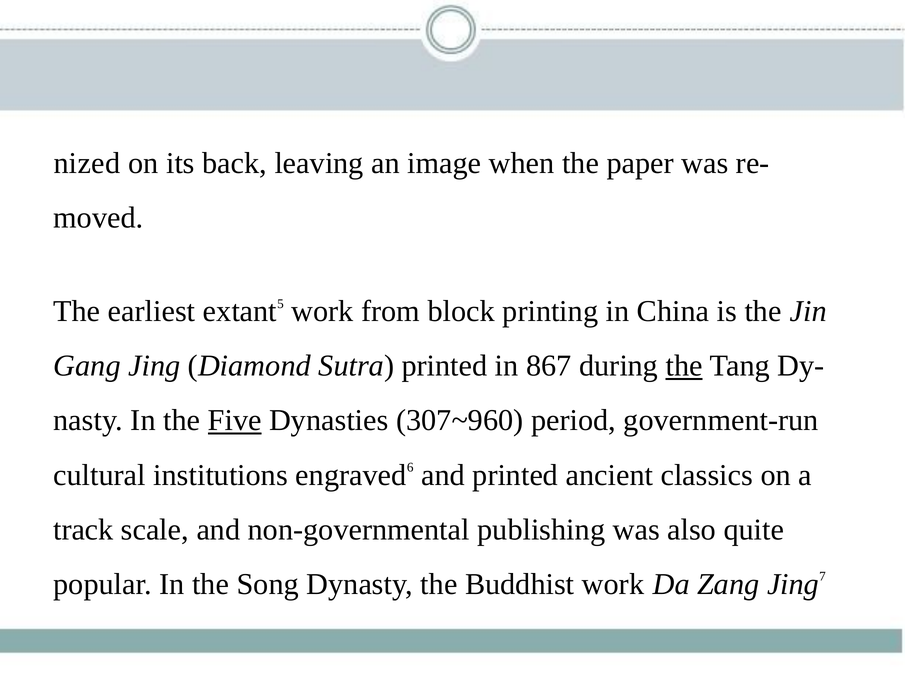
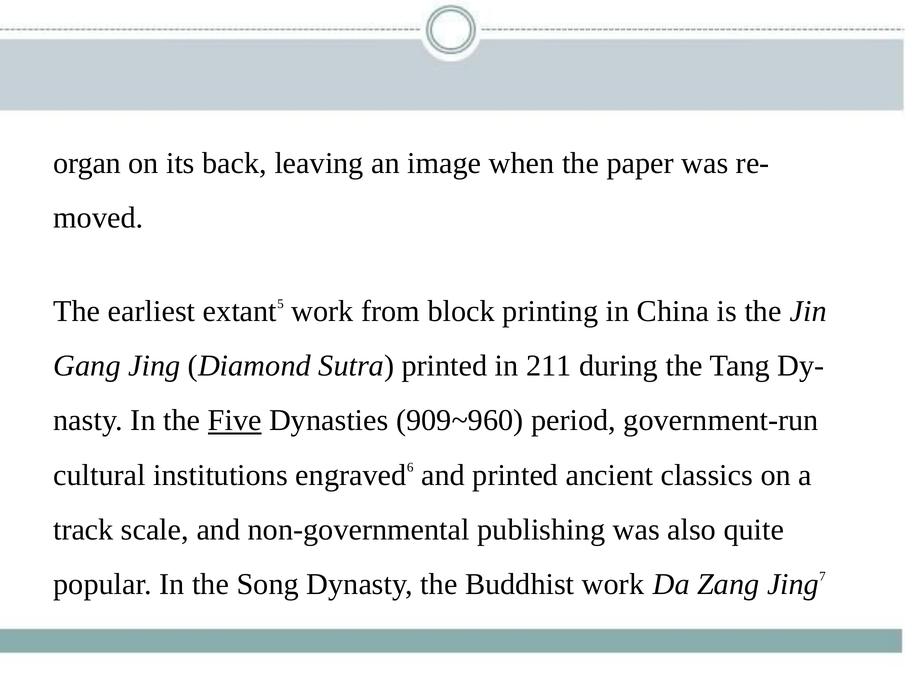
nized: nized -> organ
867: 867 -> 211
the at (684, 366) underline: present -> none
307~960: 307~960 -> 909~960
